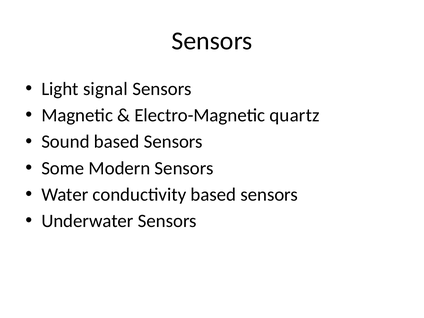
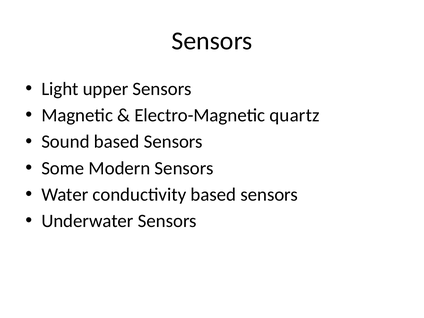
signal: signal -> upper
